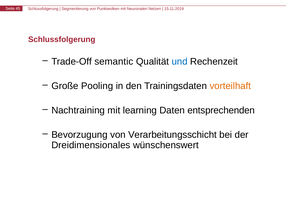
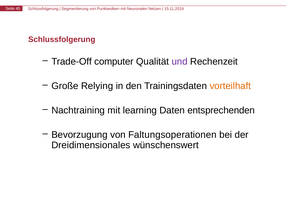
semantic: semantic -> computer
und colour: blue -> purple
Pooling: Pooling -> Relying
Verarbeitungsschicht: Verarbeitungsschicht -> Faltungsoperationen
